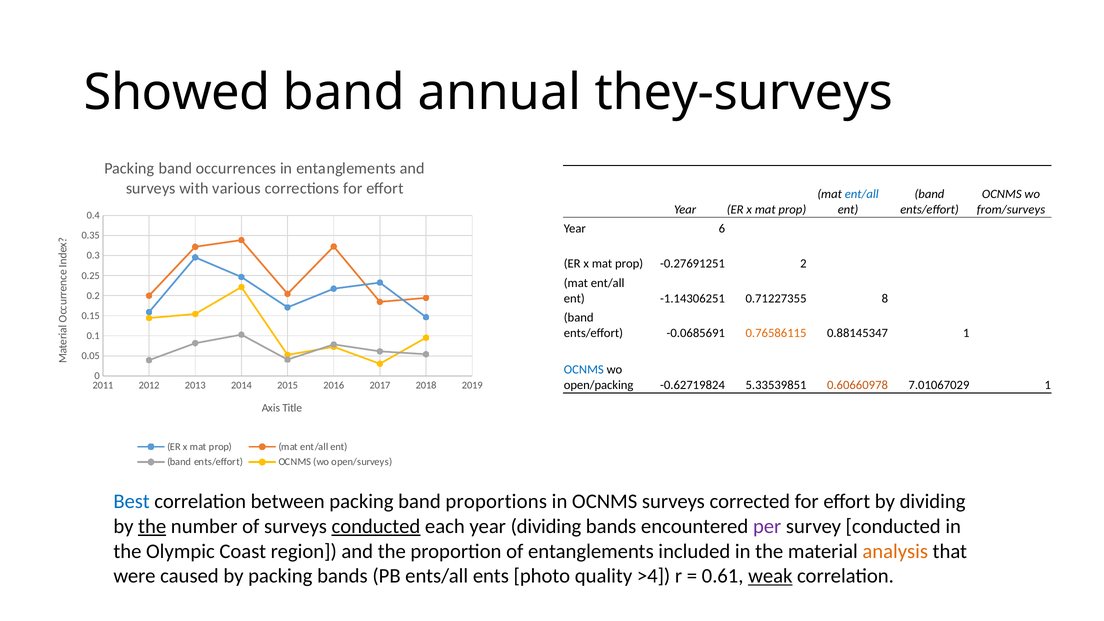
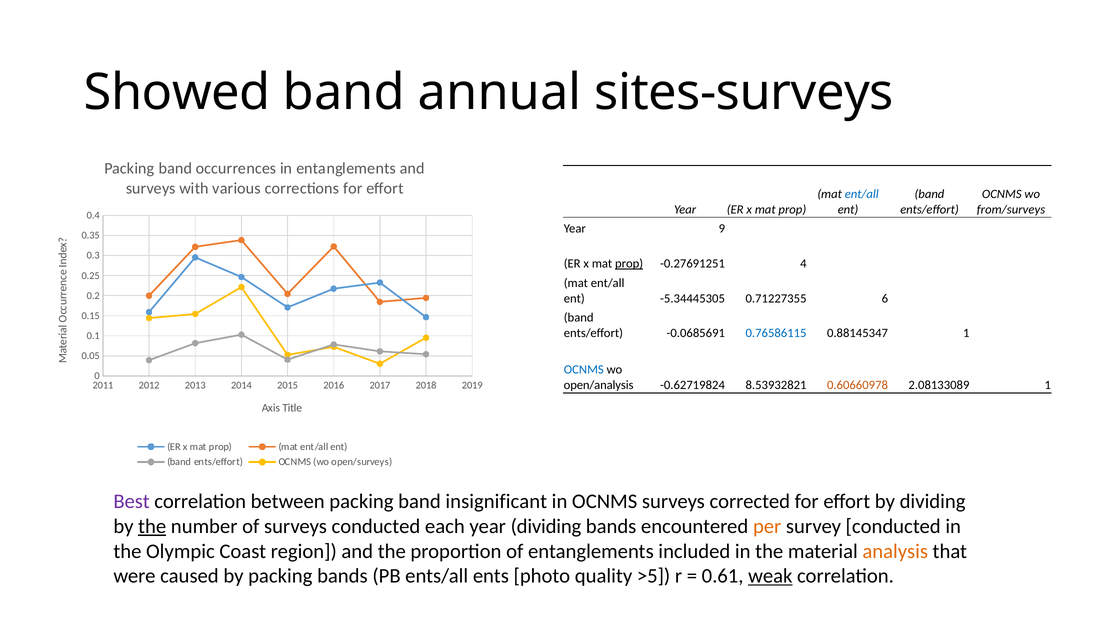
they-surveys: they-surveys -> sites-surveys
6: 6 -> 9
prop at (629, 264) underline: none -> present
2: 2 -> 4
-1.14306251: -1.14306251 -> -5.34445305
8: 8 -> 6
0.76586115 colour: orange -> blue
open/packing: open/packing -> open/analysis
5.33539851: 5.33539851 -> 8.53932821
7.01067029: 7.01067029 -> 2.08133089
Best colour: blue -> purple
proportions: proportions -> insignificant
conducted at (376, 526) underline: present -> none
per colour: purple -> orange
>4: >4 -> >5
